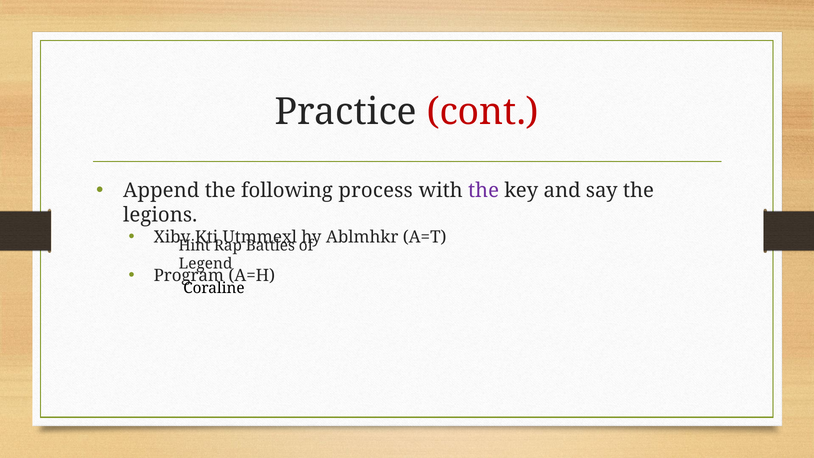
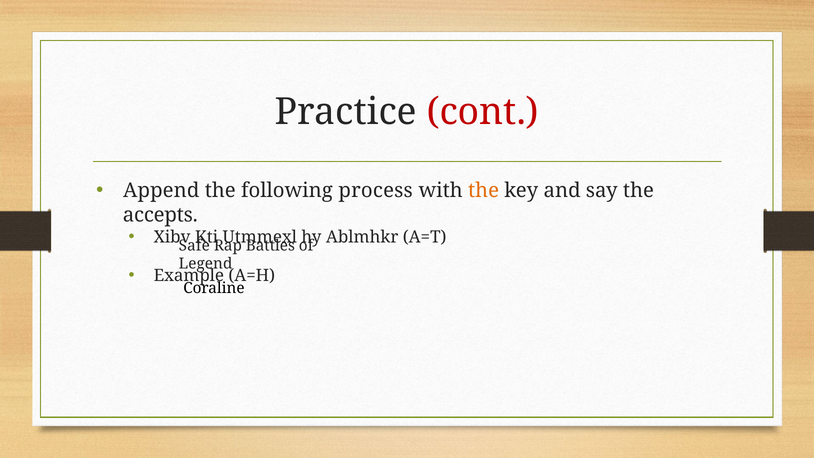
the at (484, 190) colour: purple -> orange
legions: legions -> accepts
Hint: Hint -> Safe
Program: Program -> Example
